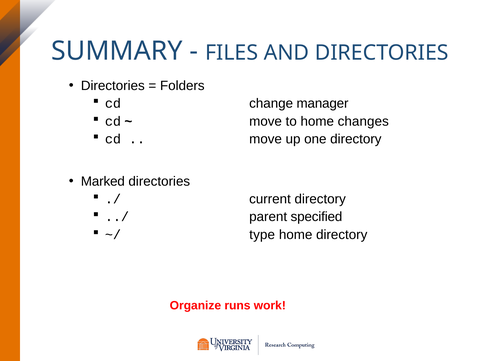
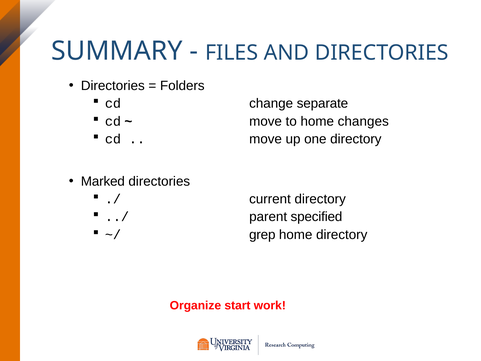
manager: manager -> separate
type: type -> grep
runs: runs -> start
